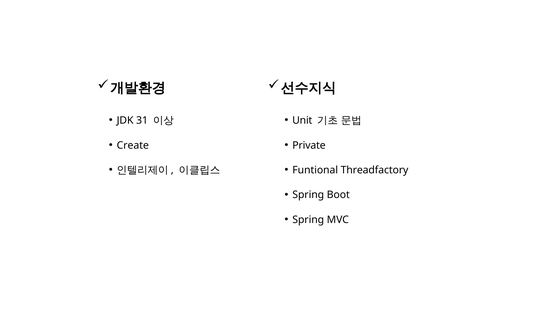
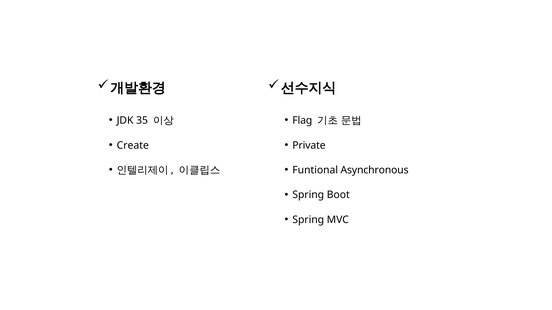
31: 31 -> 35
Unit: Unit -> Flag
Threadfactory: Threadfactory -> Asynchronous
